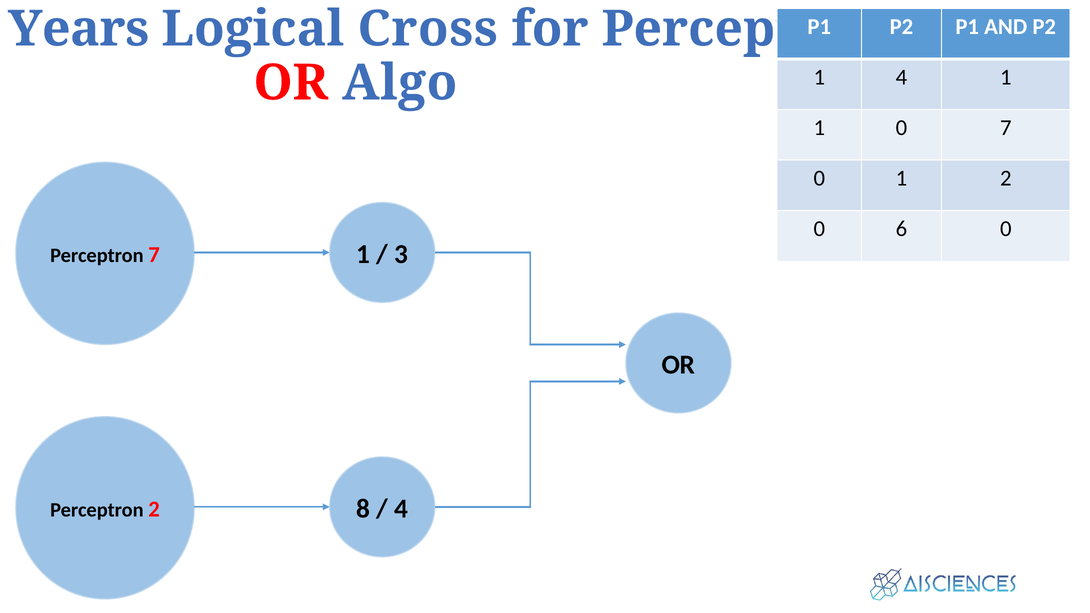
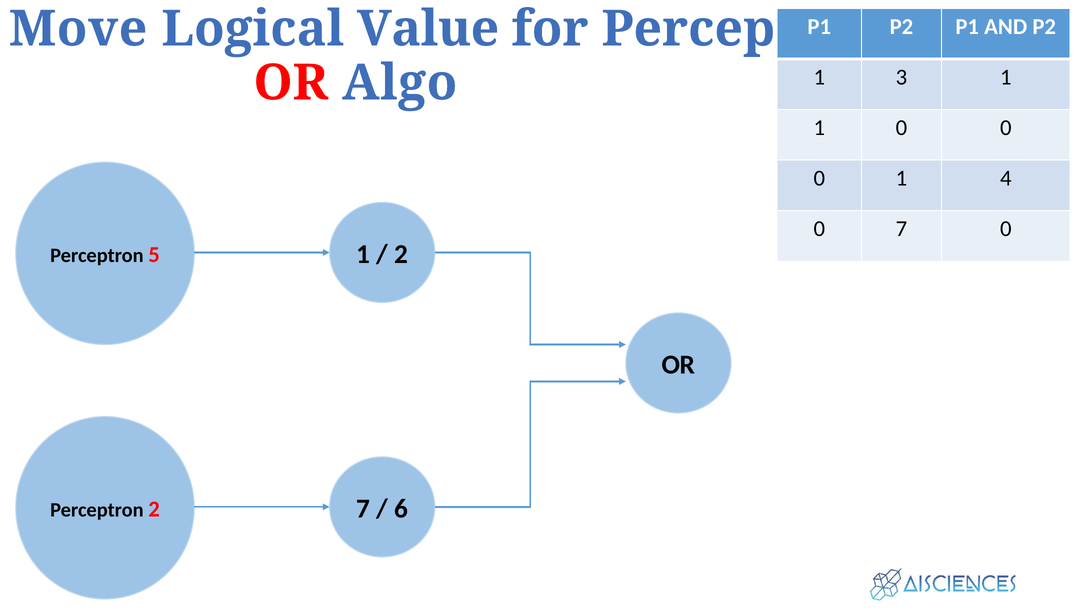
Years: Years -> Move
Cross: Cross -> Value
1 4: 4 -> 3
1 0 7: 7 -> 0
1 2: 2 -> 4
0 6: 6 -> 7
Perceptron 7: 7 -> 5
3 at (401, 254): 3 -> 2
2 8: 8 -> 7
4 at (401, 509): 4 -> 6
